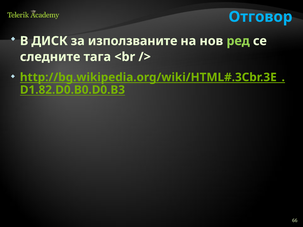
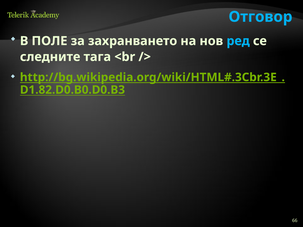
ДИСК: ДИСК -> ПОЛЕ
използваните: използваните -> захранването
ред colour: light green -> light blue
